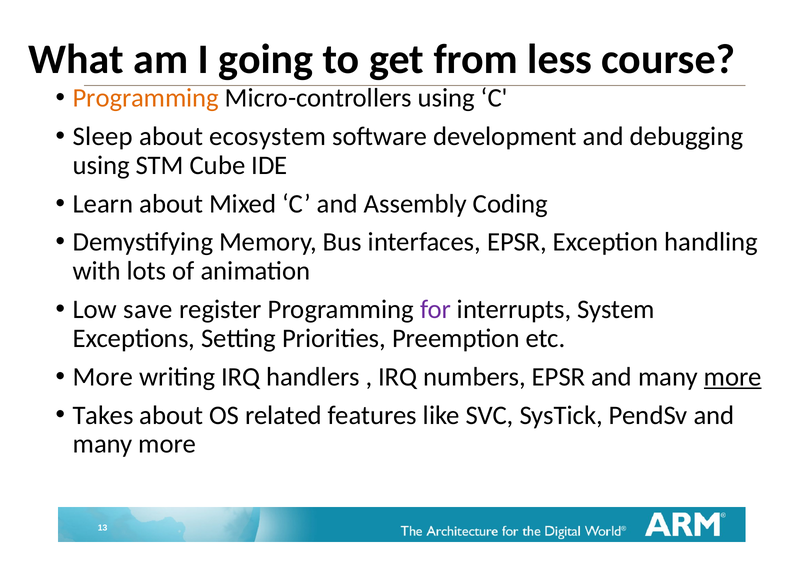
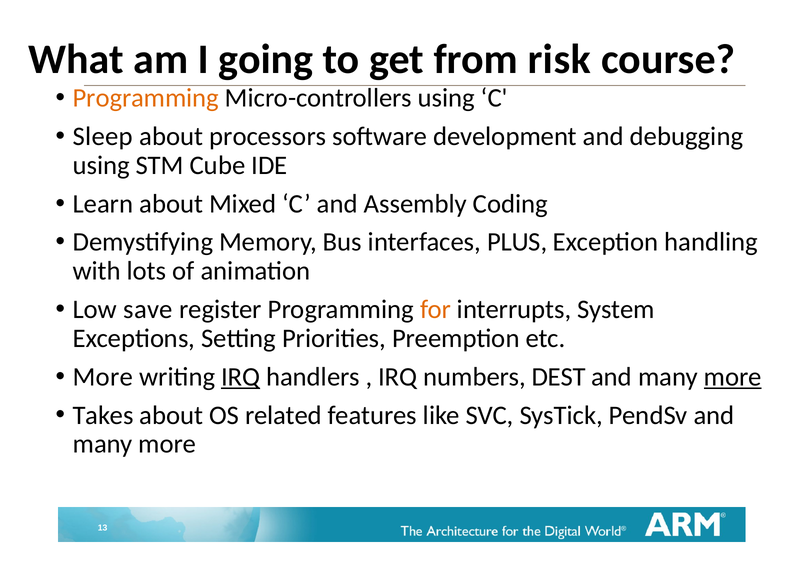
less: less -> risk
ecosystem: ecosystem -> processors
interfaces EPSR: EPSR -> PLUS
for colour: purple -> orange
IRQ at (241, 377) underline: none -> present
numbers EPSR: EPSR -> DEST
